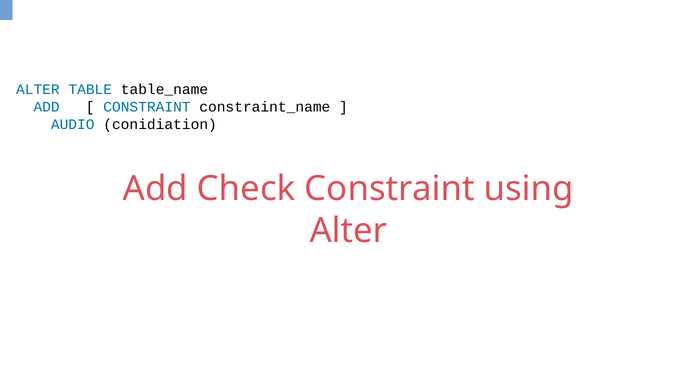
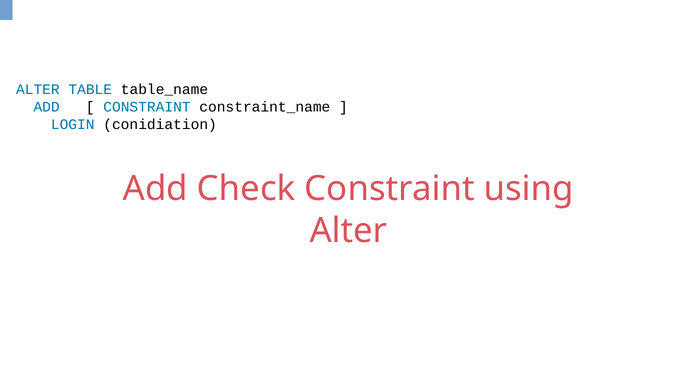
AUDIO: AUDIO -> LOGIN
